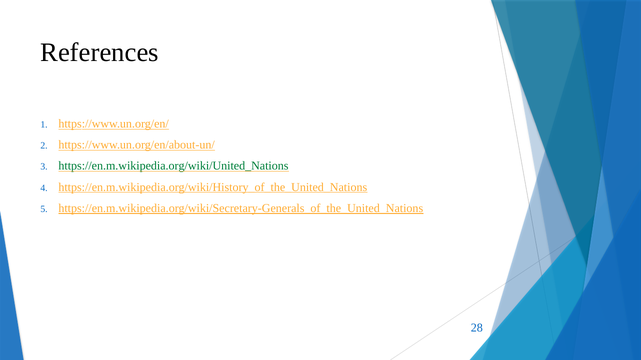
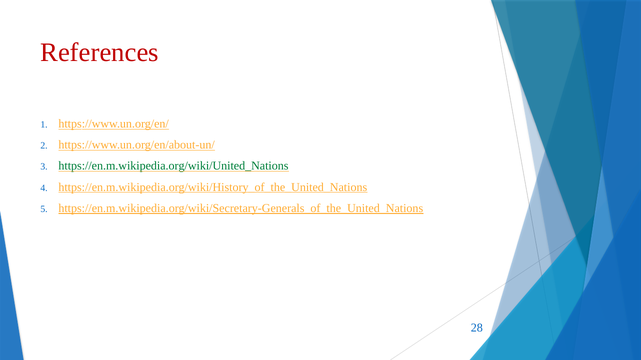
References colour: black -> red
